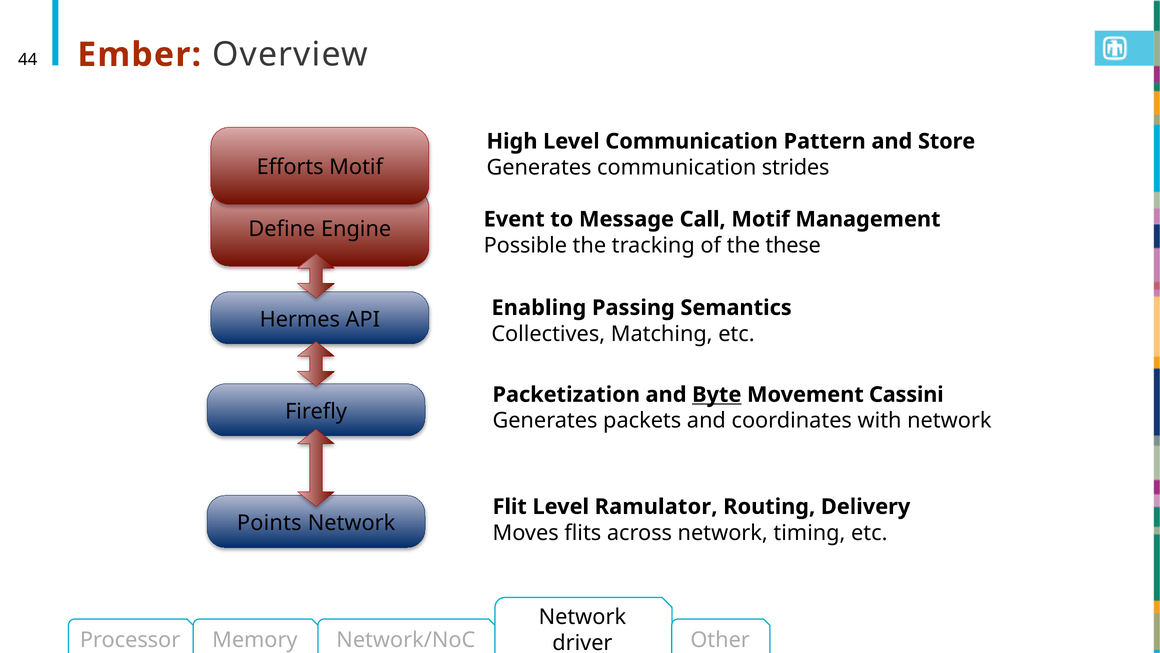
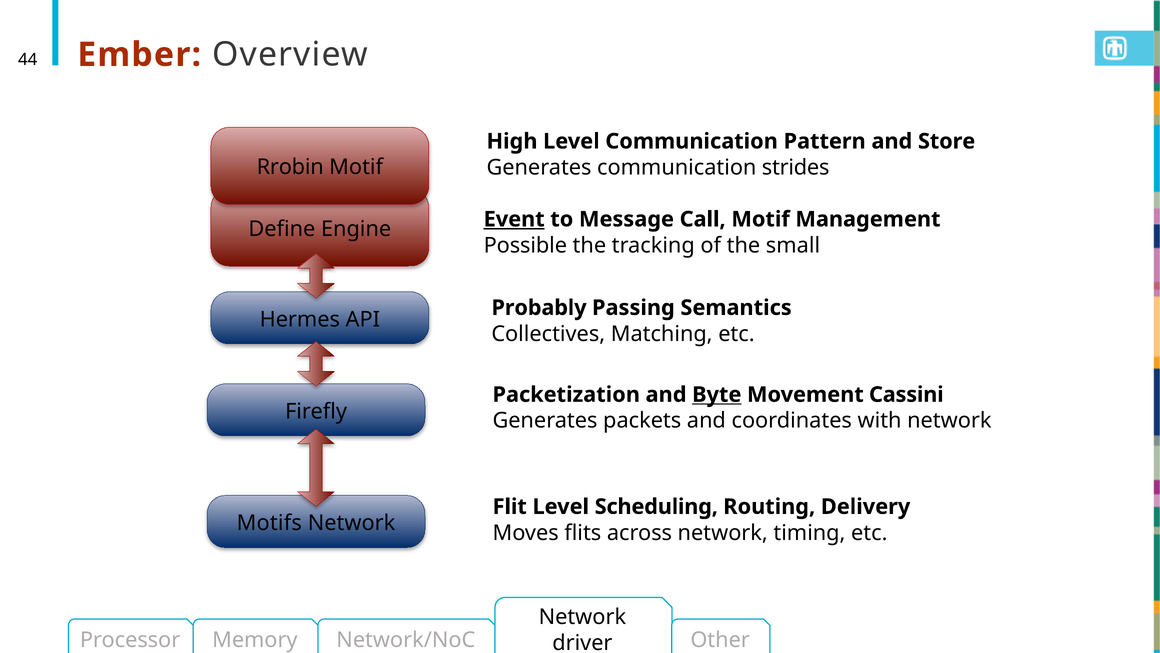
Efforts: Efforts -> Rrobin
Event underline: none -> present
these: these -> small
Enabling: Enabling -> Probably
Ramulator: Ramulator -> Scheduling
Points: Points -> Motifs
